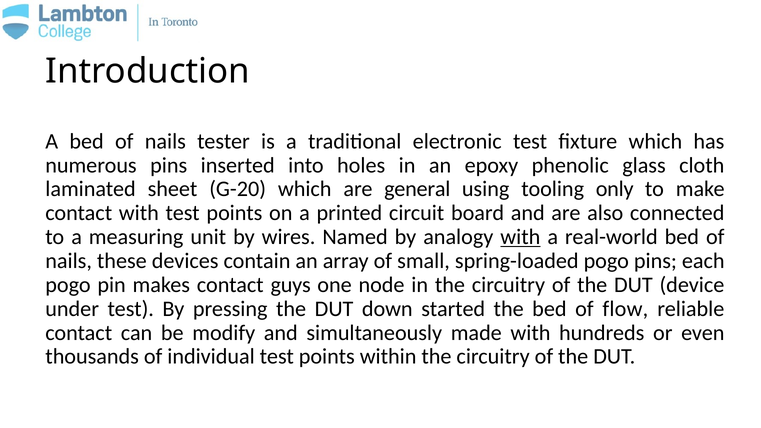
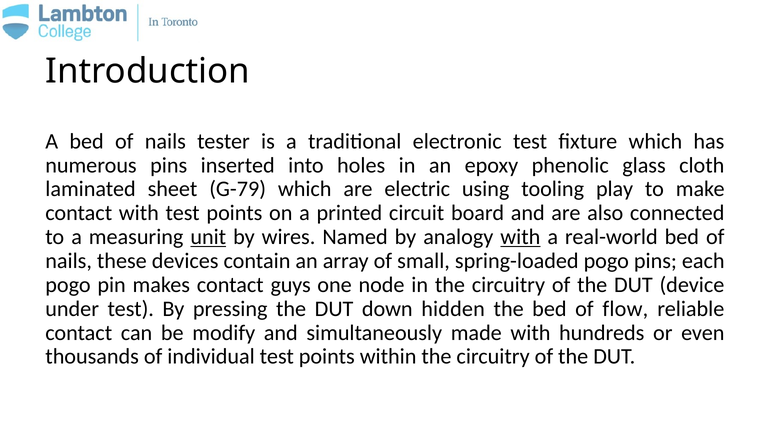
G-20: G-20 -> G-79
general: general -> electric
only: only -> play
unit underline: none -> present
started: started -> hidden
